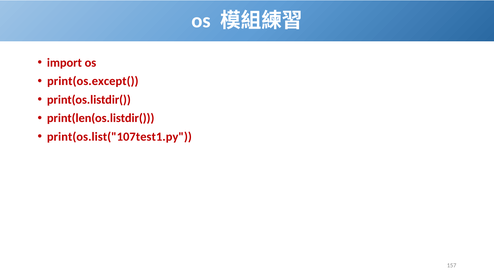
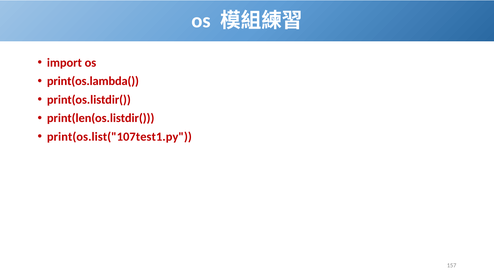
print(os.except(: print(os.except( -> print(os.lambda(
